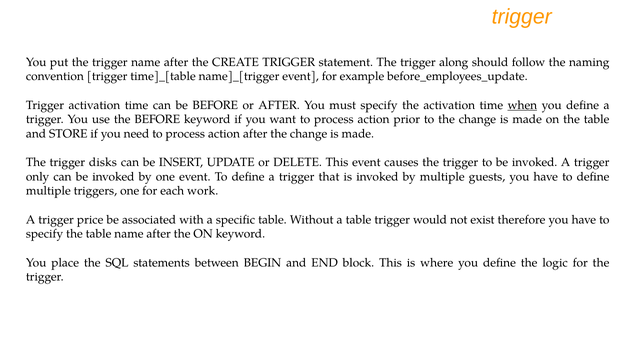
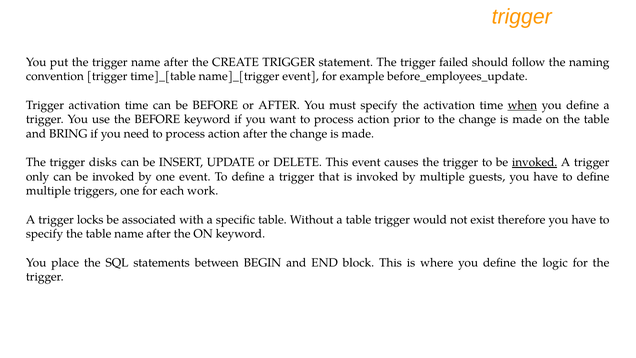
along: along -> failed
STORE: STORE -> BRING
invoked at (535, 162) underline: none -> present
price: price -> locks
